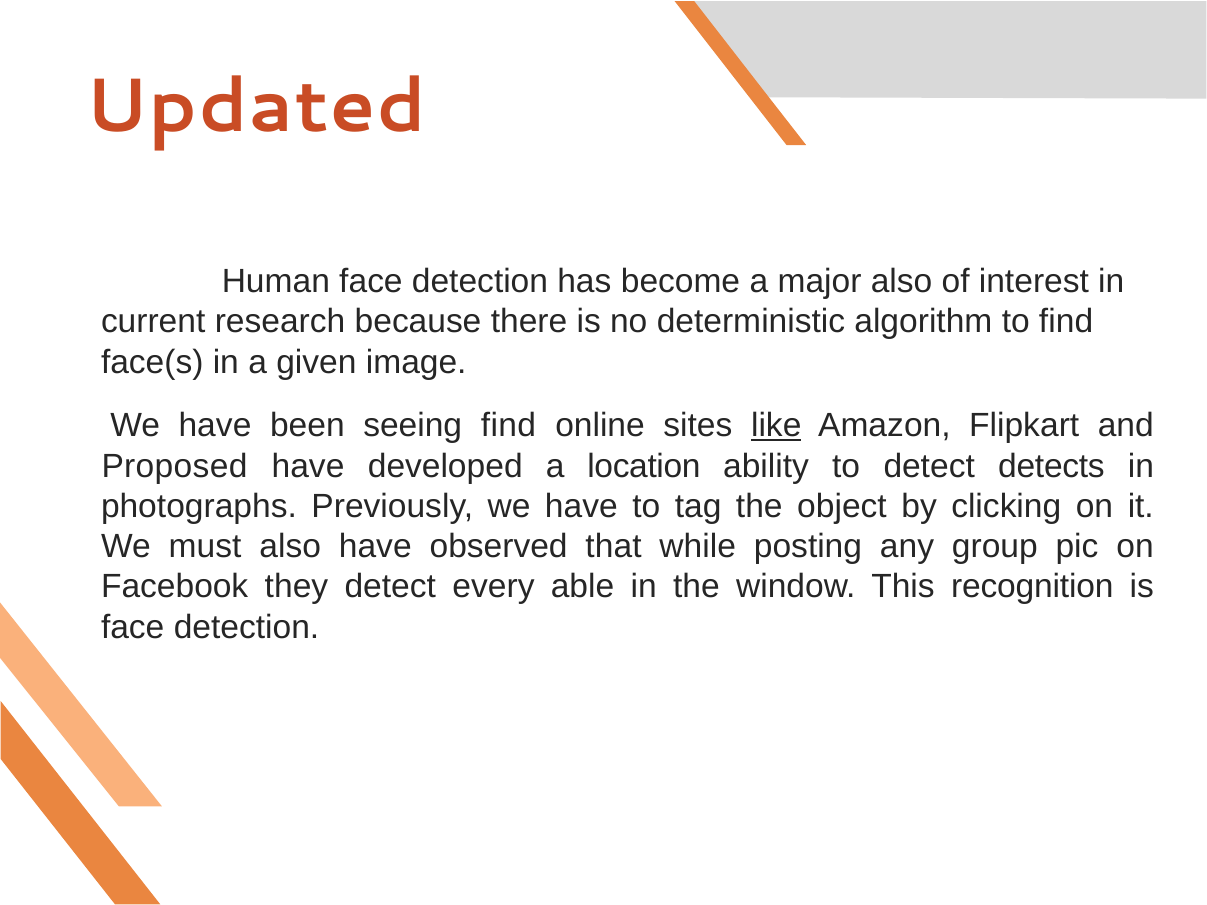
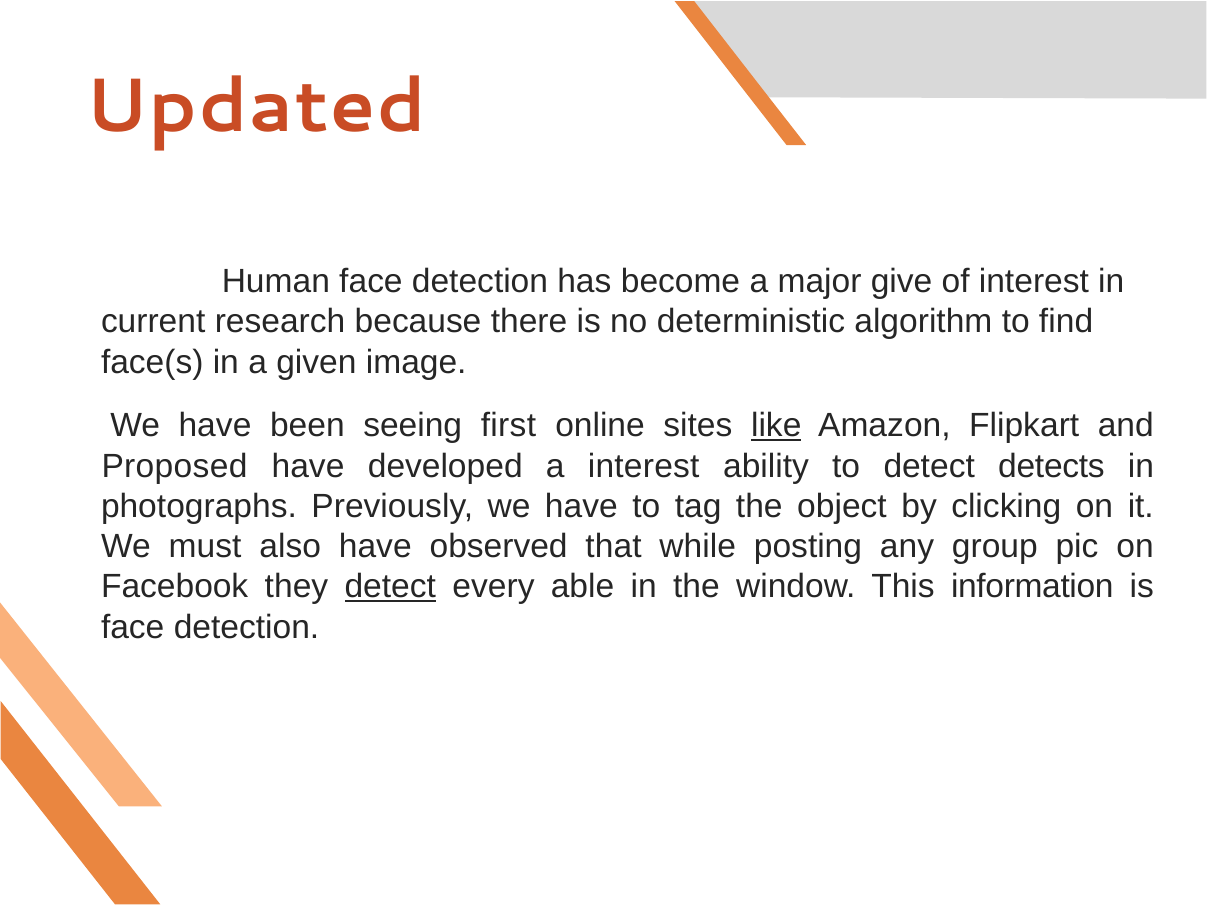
major also: also -> give
seeing find: find -> first
a location: location -> interest
detect at (390, 587) underline: none -> present
recognition: recognition -> information
